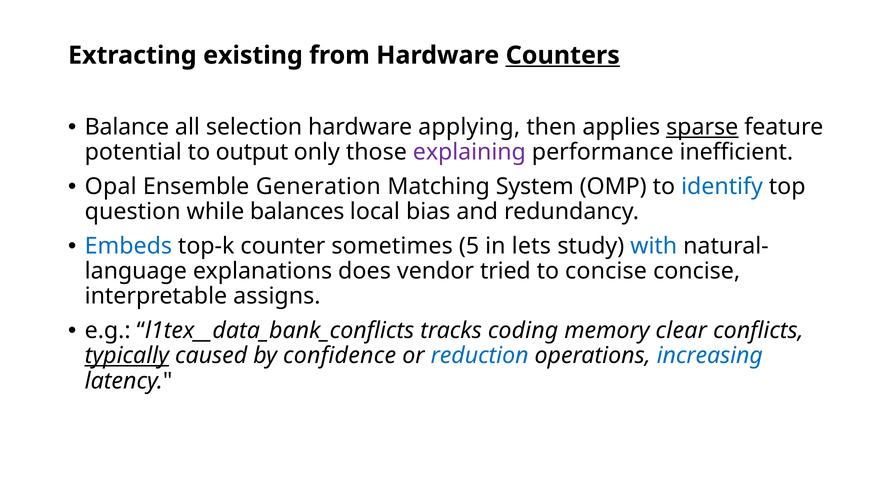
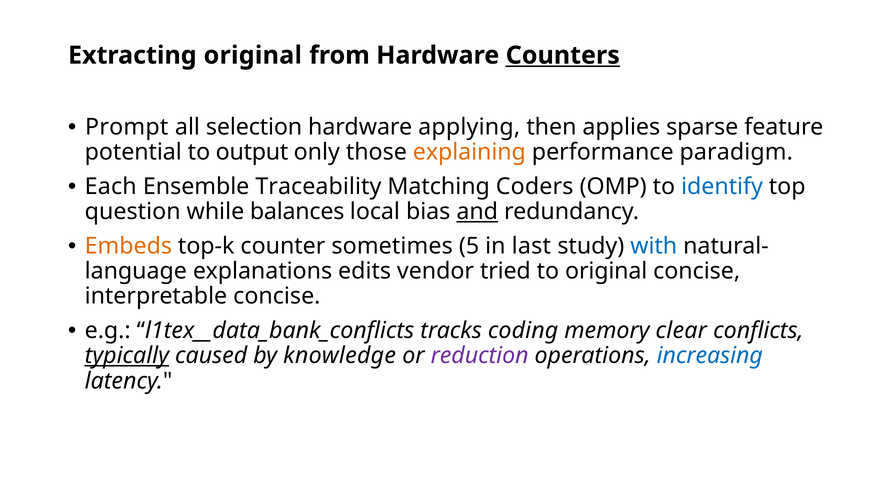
Extracting existing: existing -> original
Balance: Balance -> Prompt
sparse underline: present -> none
explaining colour: purple -> orange
inefficient: inefficient -> paradigm
Opal: Opal -> Each
Generation: Generation -> Traceability
System: System -> Coders
and underline: none -> present
Embeds colour: blue -> orange
lets: lets -> last
does: does -> edits
to concise: concise -> original
interpretable assigns: assigns -> concise
confidence: confidence -> knowledge
reduction colour: blue -> purple
